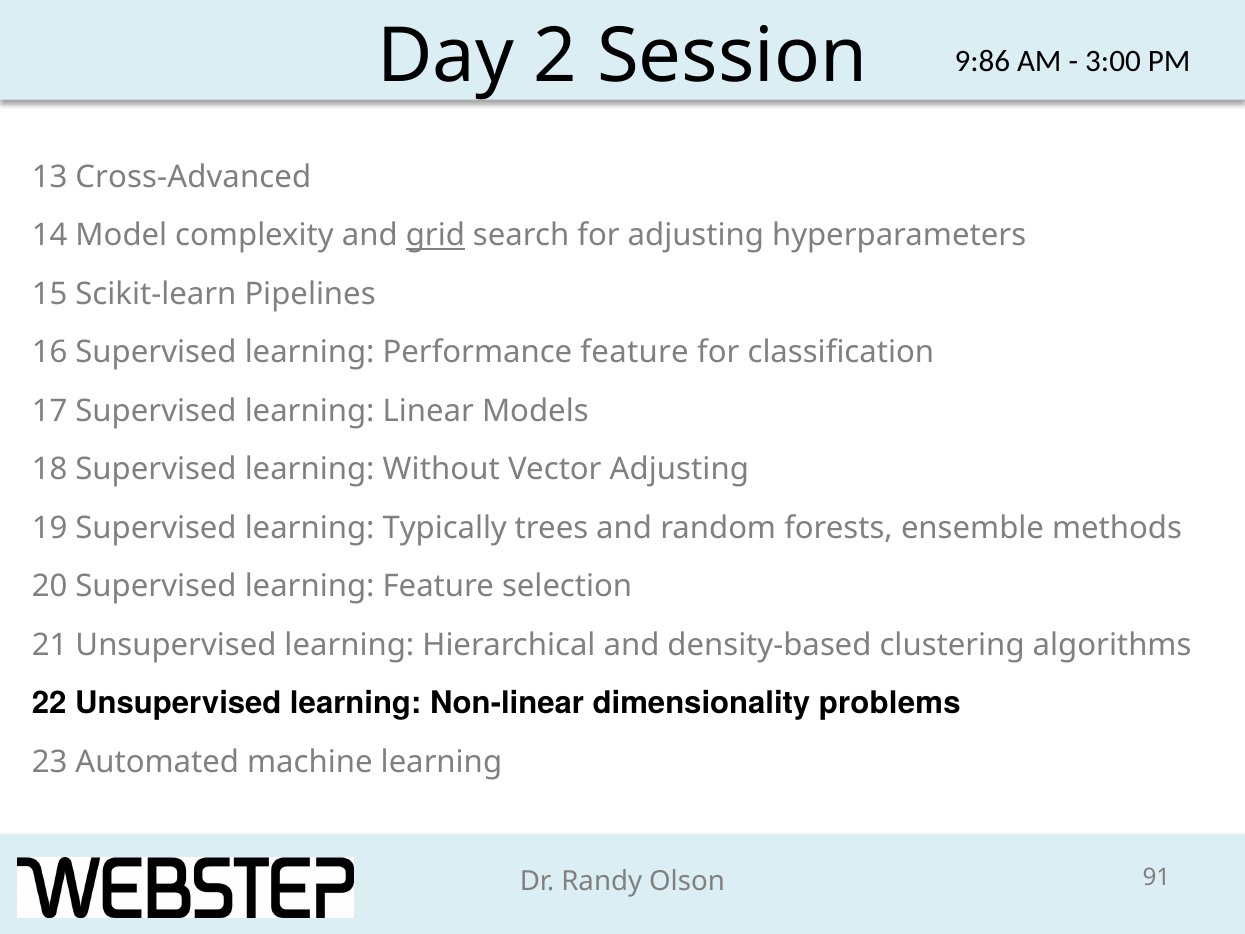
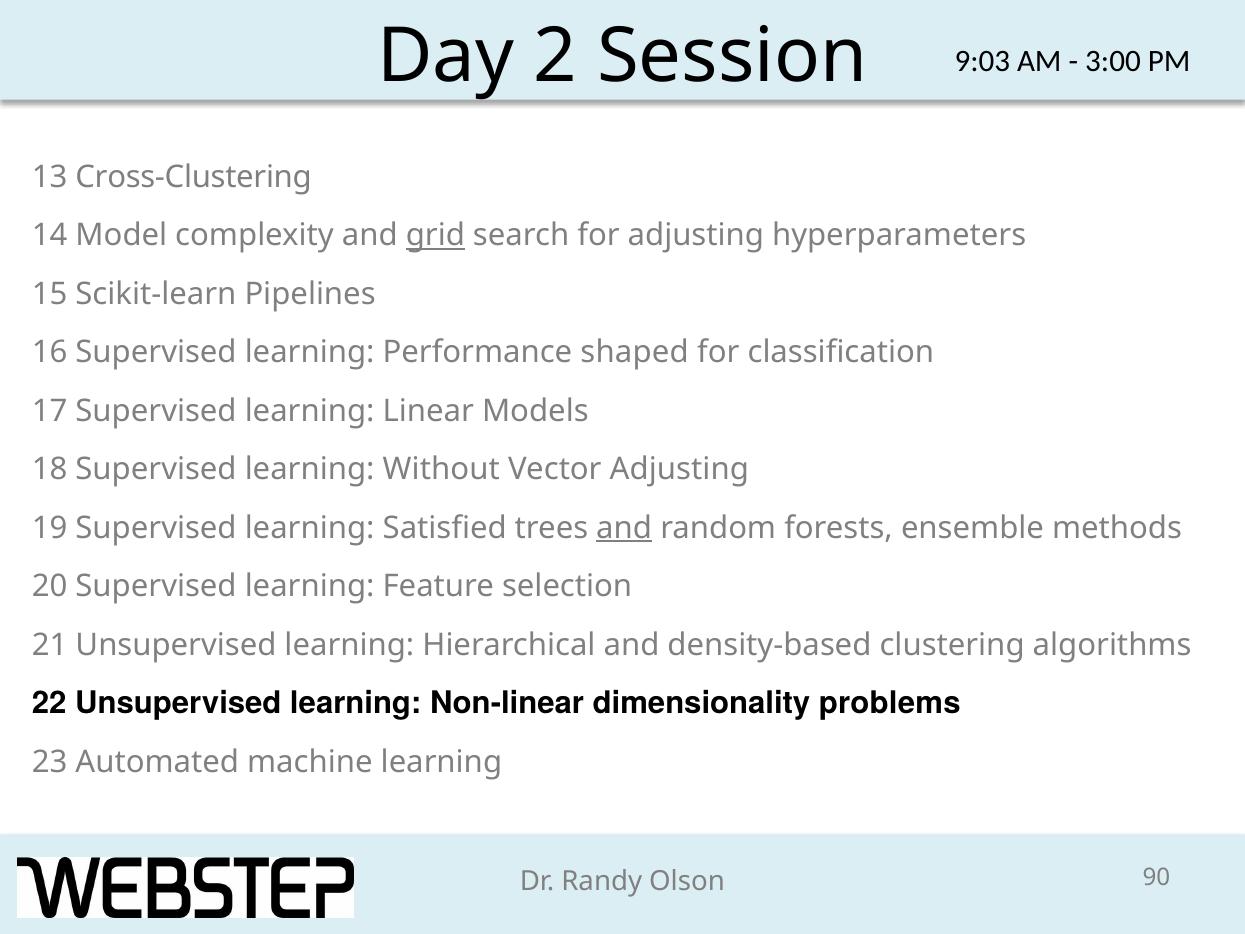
9:86: 9:86 -> 9:03
Cross-Advanced: Cross-Advanced -> Cross-Clustering
Performance feature: feature -> shaped
Typically: Typically -> Satisfied
and at (624, 528) underline: none -> present
91: 91 -> 90
